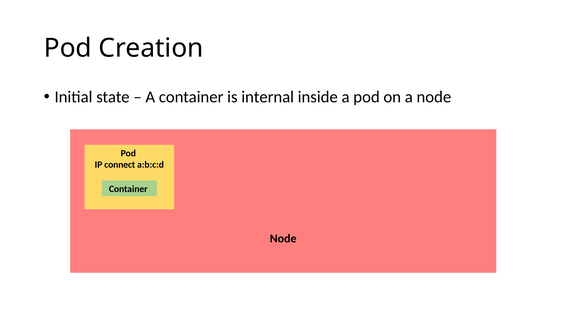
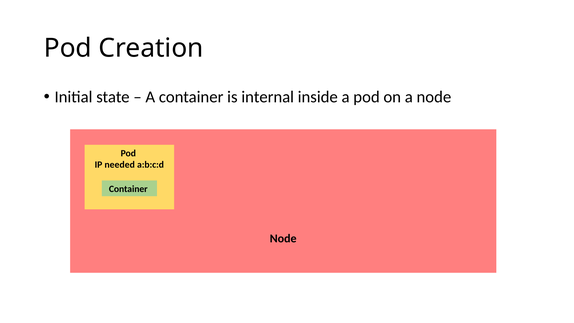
connect: connect -> needed
